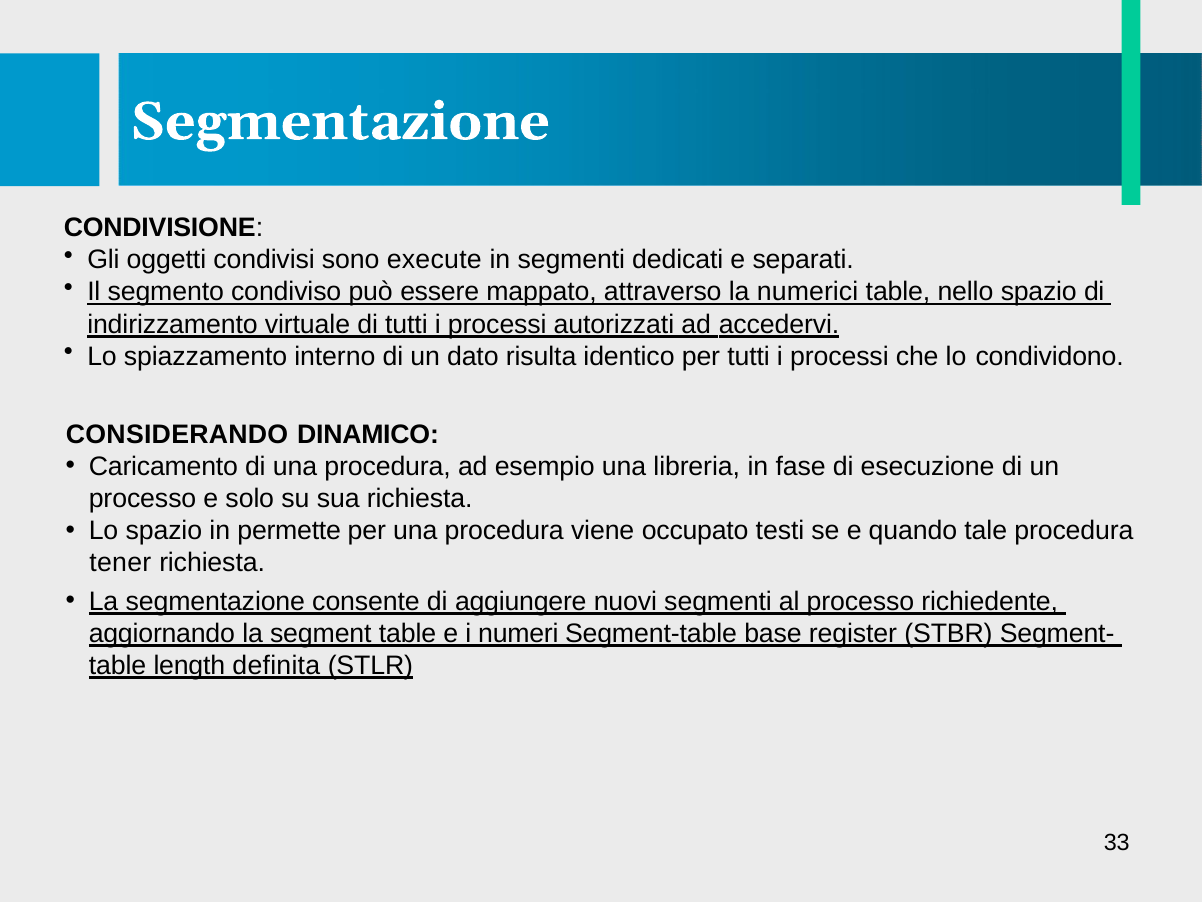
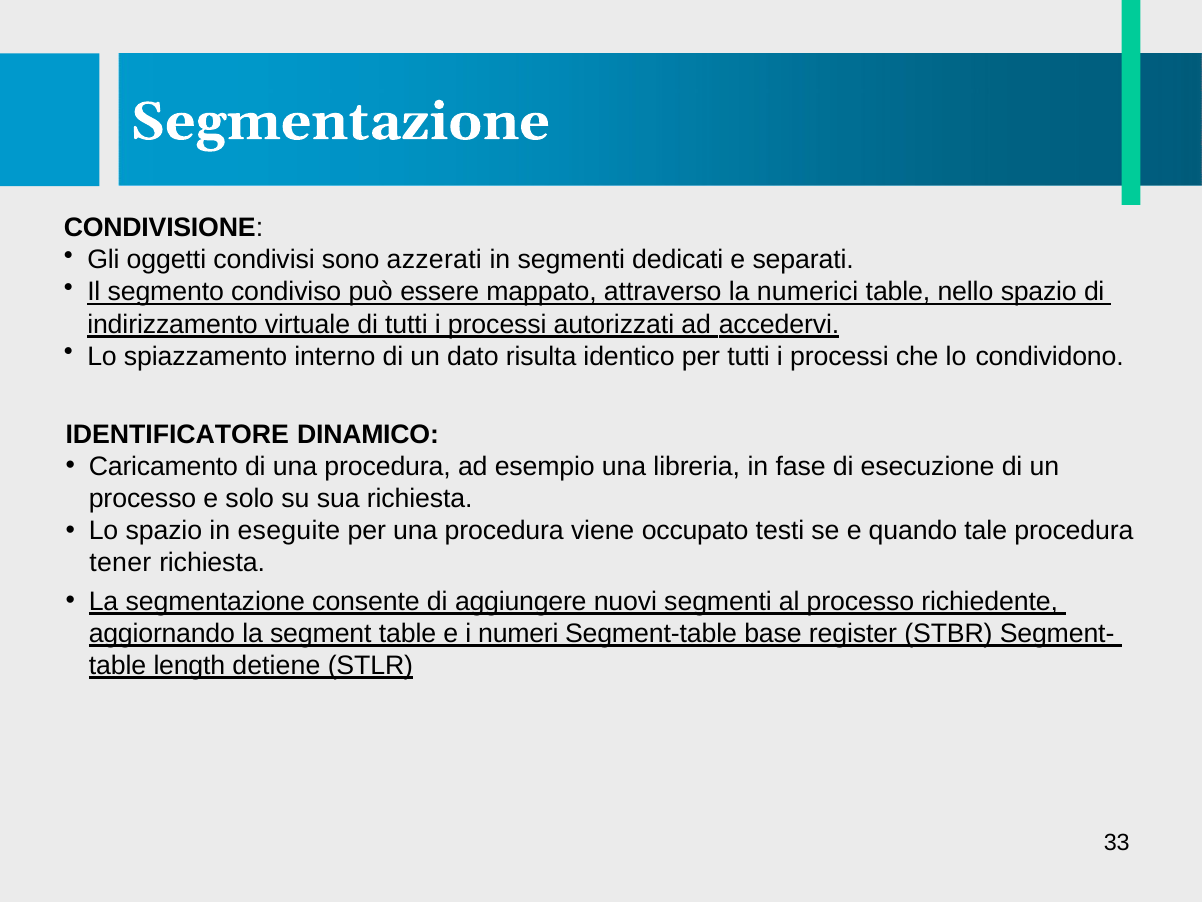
execute: execute -> azzerati
CONSIDERANDO: CONSIDERANDO -> IDENTIFICATORE
permette: permette -> eseguite
definita: definita -> detiene
